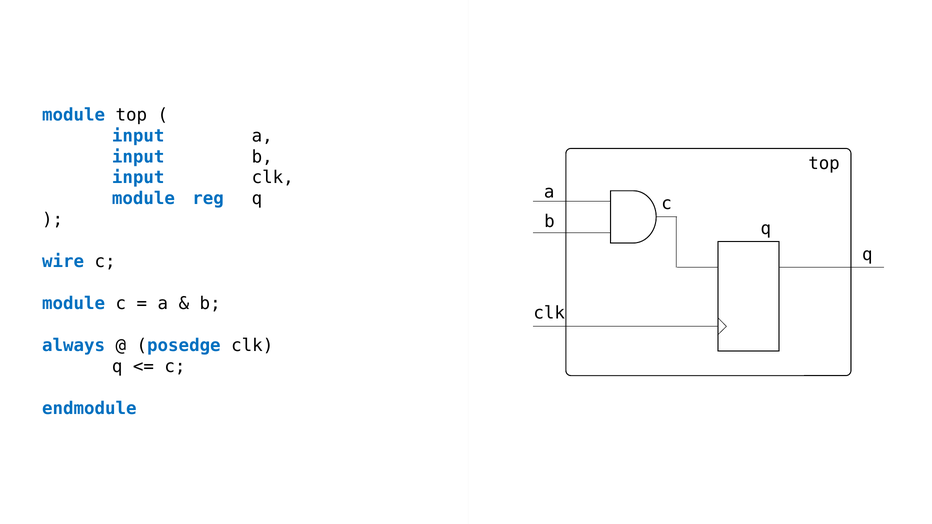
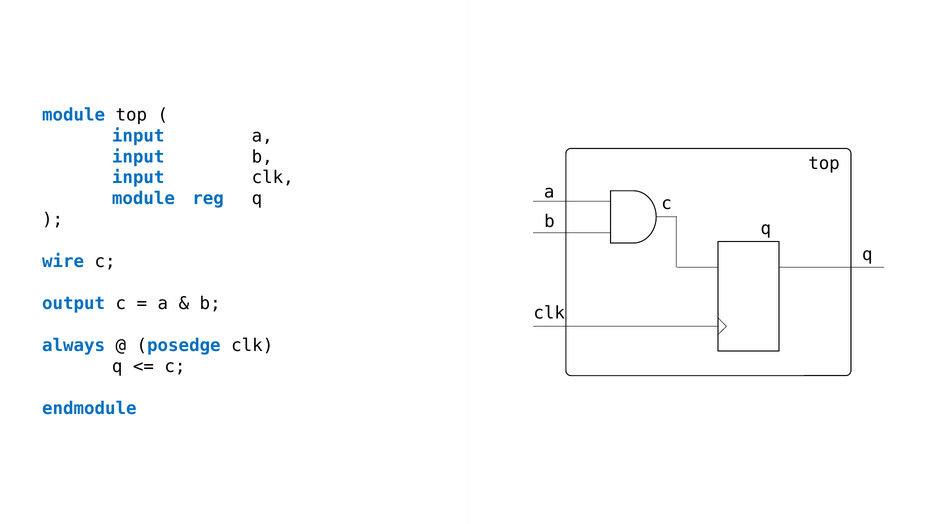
module at (74, 304): module -> output
